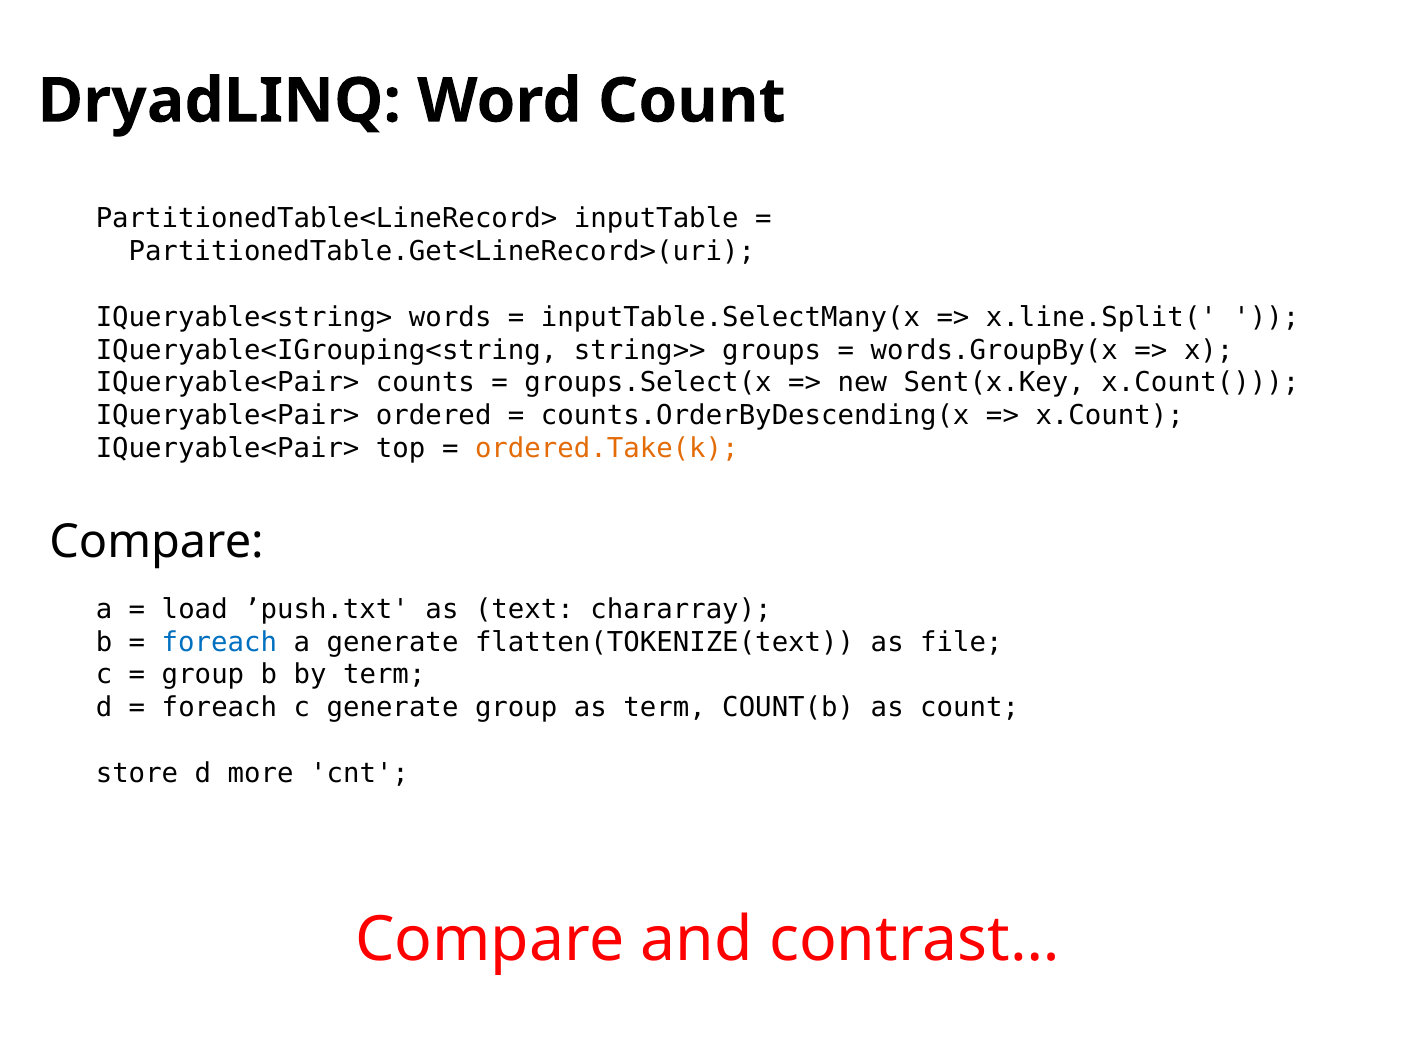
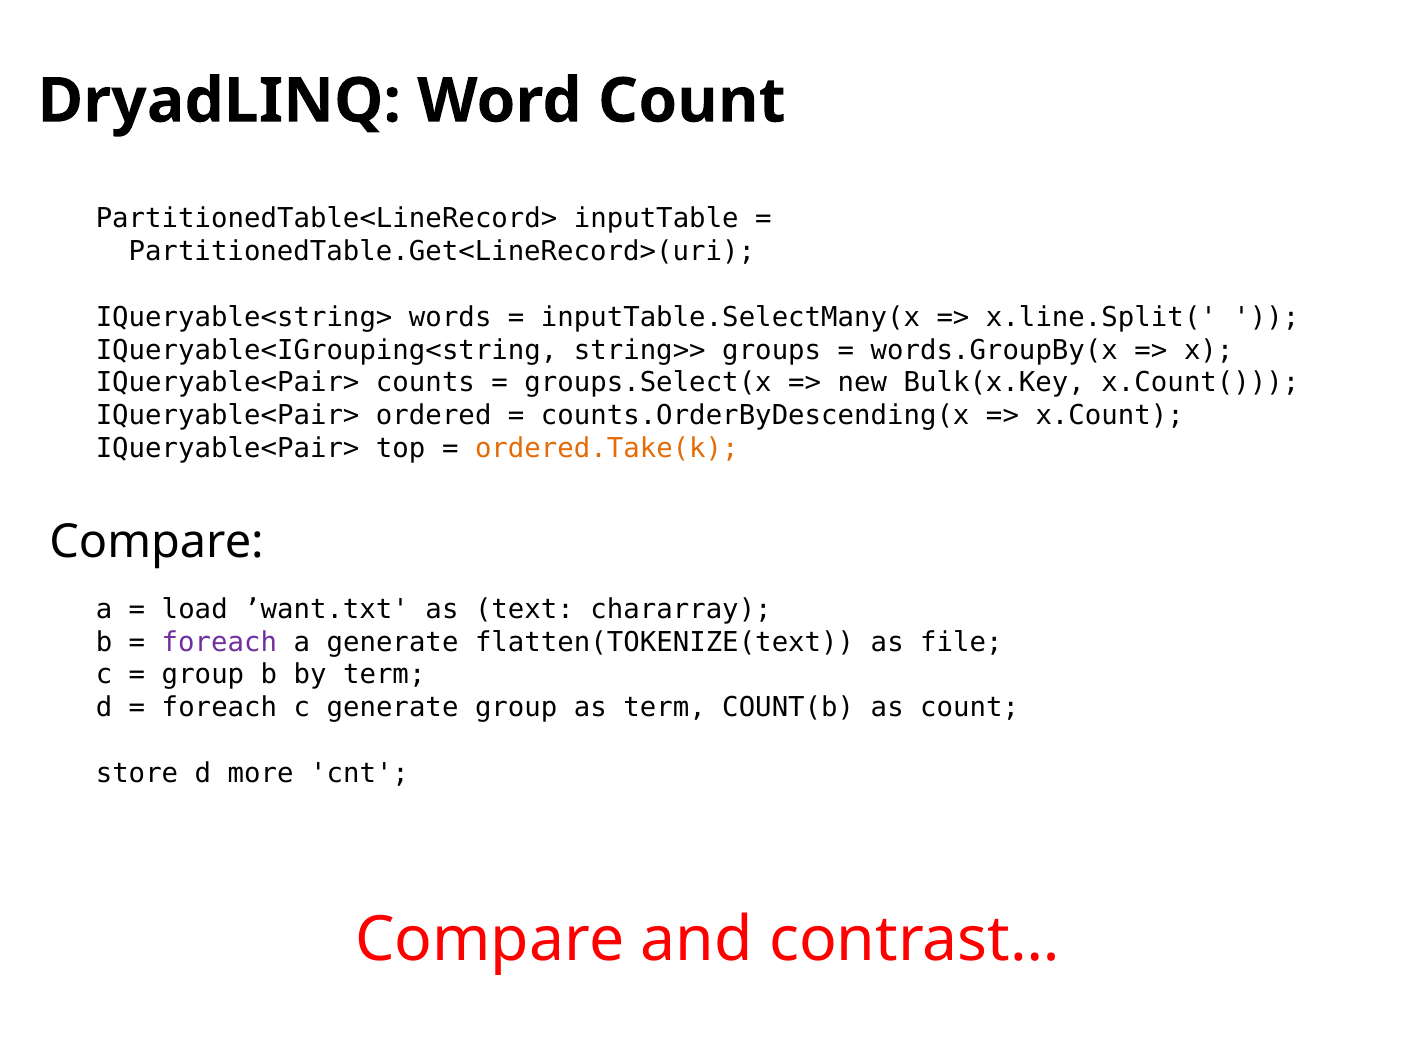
Sent(x.Key: Sent(x.Key -> Bulk(x.Key
’push.txt: ’push.txt -> ’want.txt
foreach at (219, 642) colour: blue -> purple
